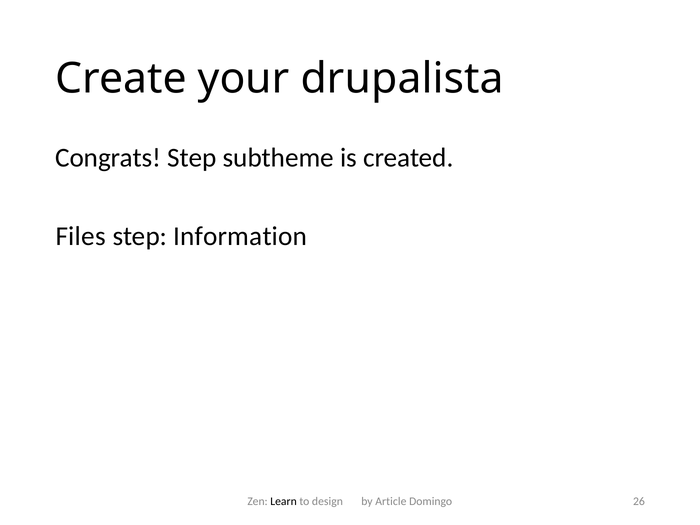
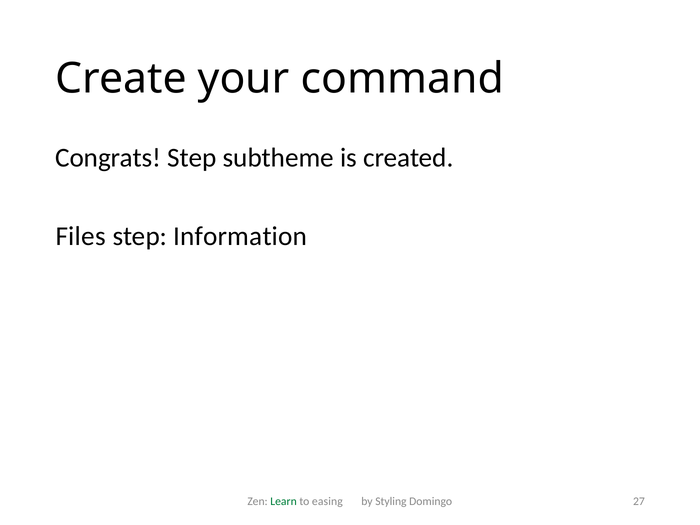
drupalista: drupalista -> command
Learn colour: black -> green
design: design -> easing
Article: Article -> Styling
26: 26 -> 27
